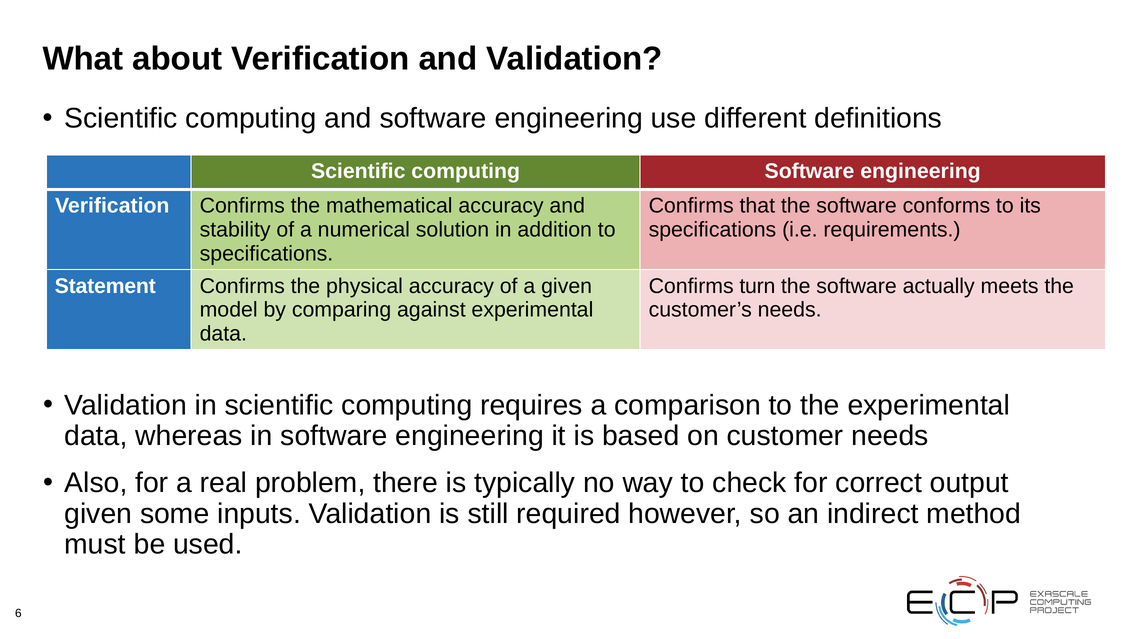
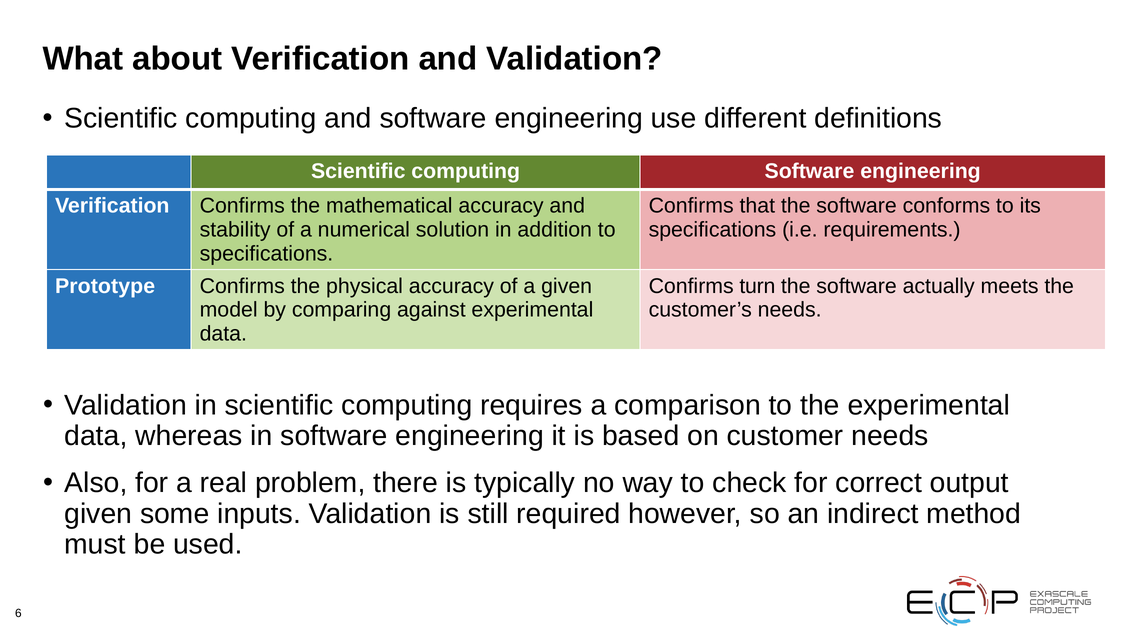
Statement: Statement -> Prototype
